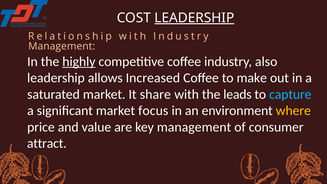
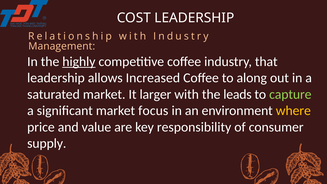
LEADERSHIP at (194, 18) underline: present -> none
also: also -> that
make: make -> along
share: share -> larger
capture colour: light blue -> light green
key management: management -> responsibility
attract: attract -> supply
